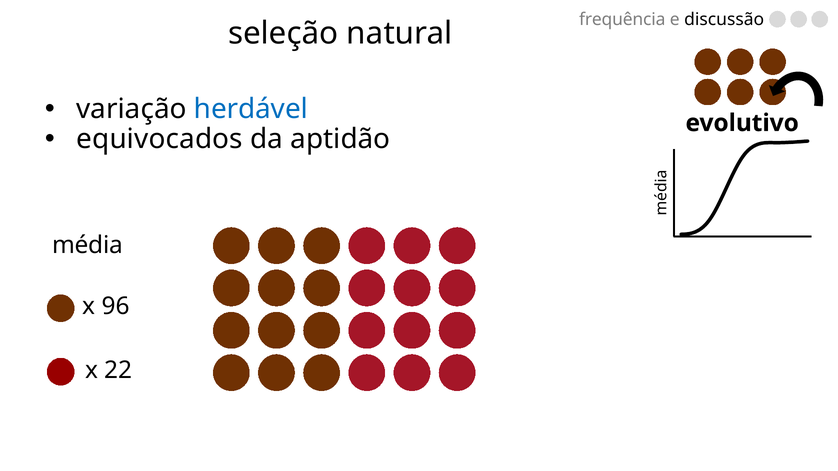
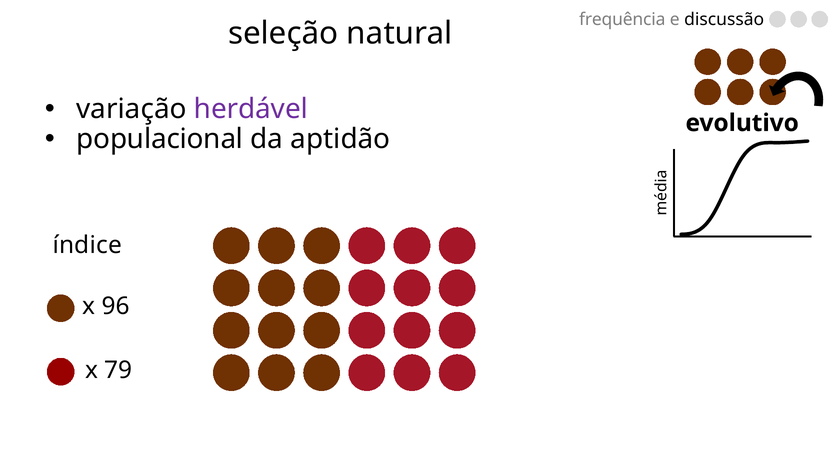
herdável colour: blue -> purple
equivocados: equivocados -> populacional
média: média -> índice
22: 22 -> 79
